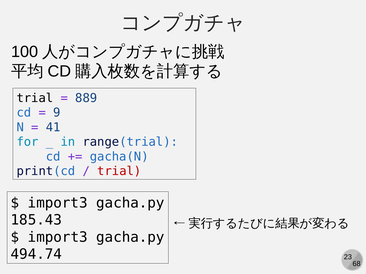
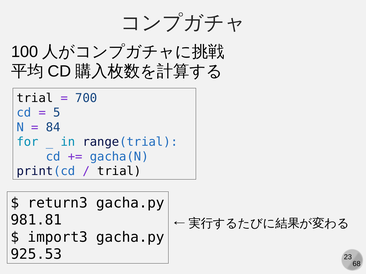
889: 889 -> 700
9: 9 -> 5
41: 41 -> 84
trial at (119, 171) colour: red -> black
import3 at (58, 203): import3 -> return3
185.43: 185.43 -> 981.81
494.74: 494.74 -> 925.53
